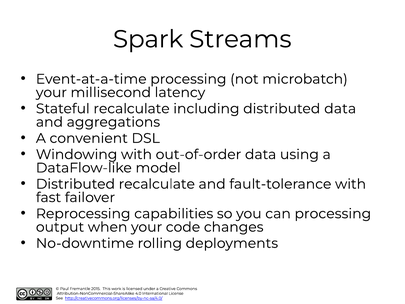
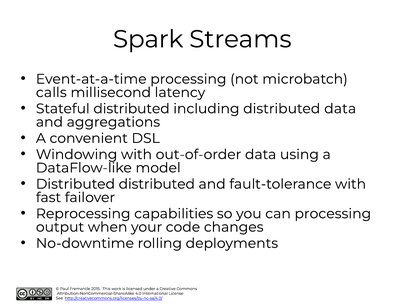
your at (51, 92): your -> calls
Stateful recalculate: recalculate -> distributed
Distributed recalculate: recalculate -> distributed
